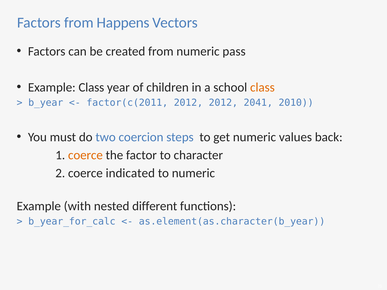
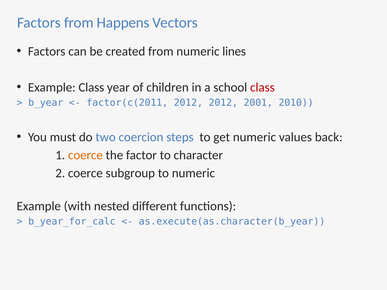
pass: pass -> lines
class at (262, 88) colour: orange -> red
2041: 2041 -> 2001
indicated: indicated -> subgroup
as.element(as.character(b_year: as.element(as.character(b_year -> as.execute(as.character(b_year
